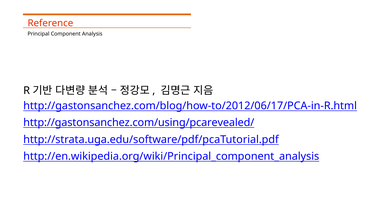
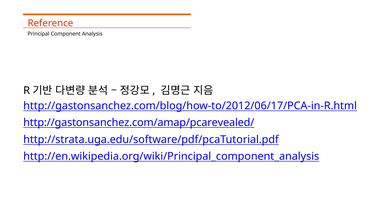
http://gastonsanchez.com/using/pcarevealed/: http://gastonsanchez.com/using/pcarevealed/ -> http://gastonsanchez.com/amap/pcarevealed/
